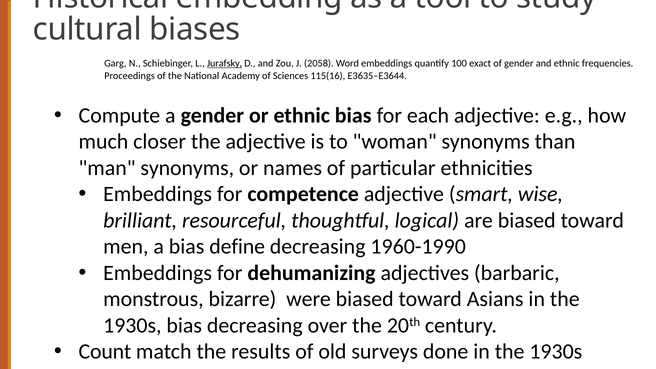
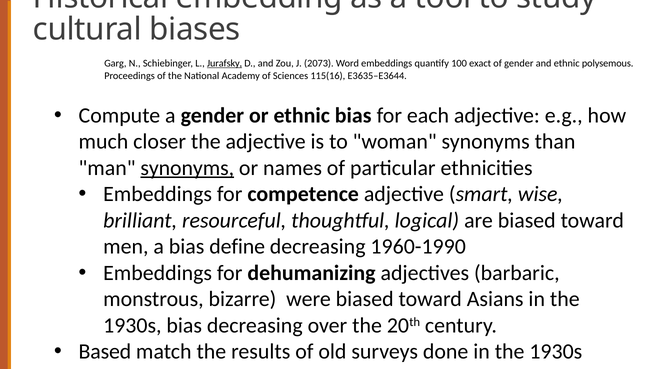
2058: 2058 -> 2073
frequencies: frequencies -> polysemous
synonyms at (187, 168) underline: none -> present
Count: Count -> Based
